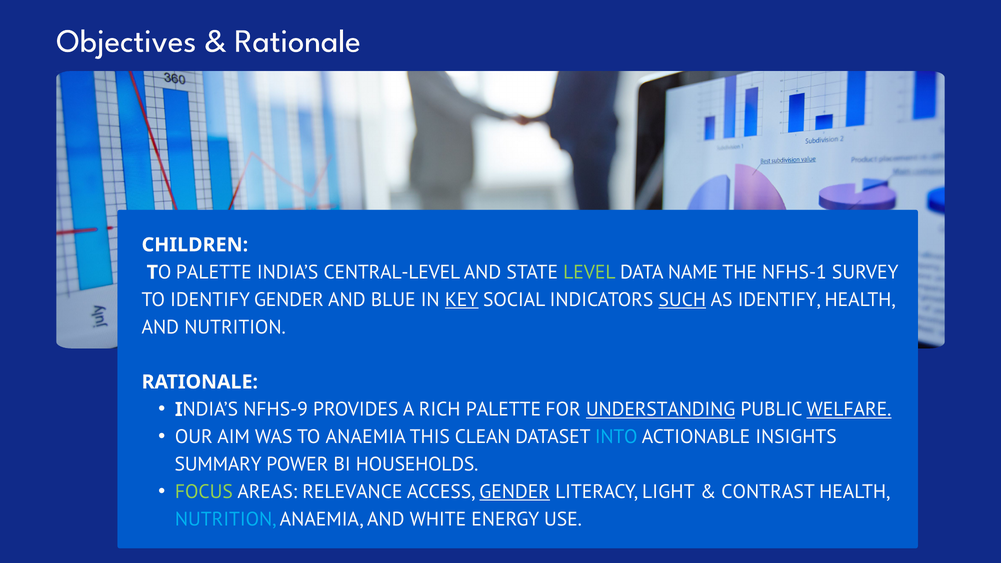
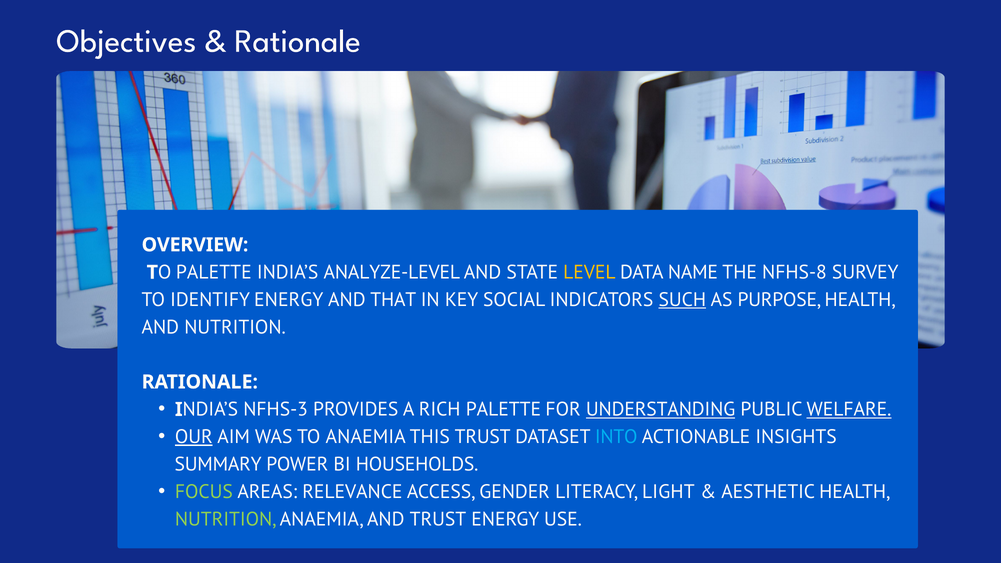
CHILDREN: CHILDREN -> OVERVIEW
CENTRAL-LEVEL: CENTRAL-LEVEL -> ANALYZE-LEVEL
LEVEL colour: light green -> yellow
NFHS-1: NFHS-1 -> NFHS-8
IDENTIFY GENDER: GENDER -> ENERGY
BLUE: BLUE -> THAT
KEY underline: present -> none
AS IDENTIFY: IDENTIFY -> PURPOSE
NFHS-9: NFHS-9 -> NFHS-3
OUR underline: none -> present
THIS CLEAN: CLEAN -> TRUST
GENDER at (515, 492) underline: present -> none
CONTRAST: CONTRAST -> AESTHETIC
NUTRITION at (226, 519) colour: light blue -> light green
AND WHITE: WHITE -> TRUST
